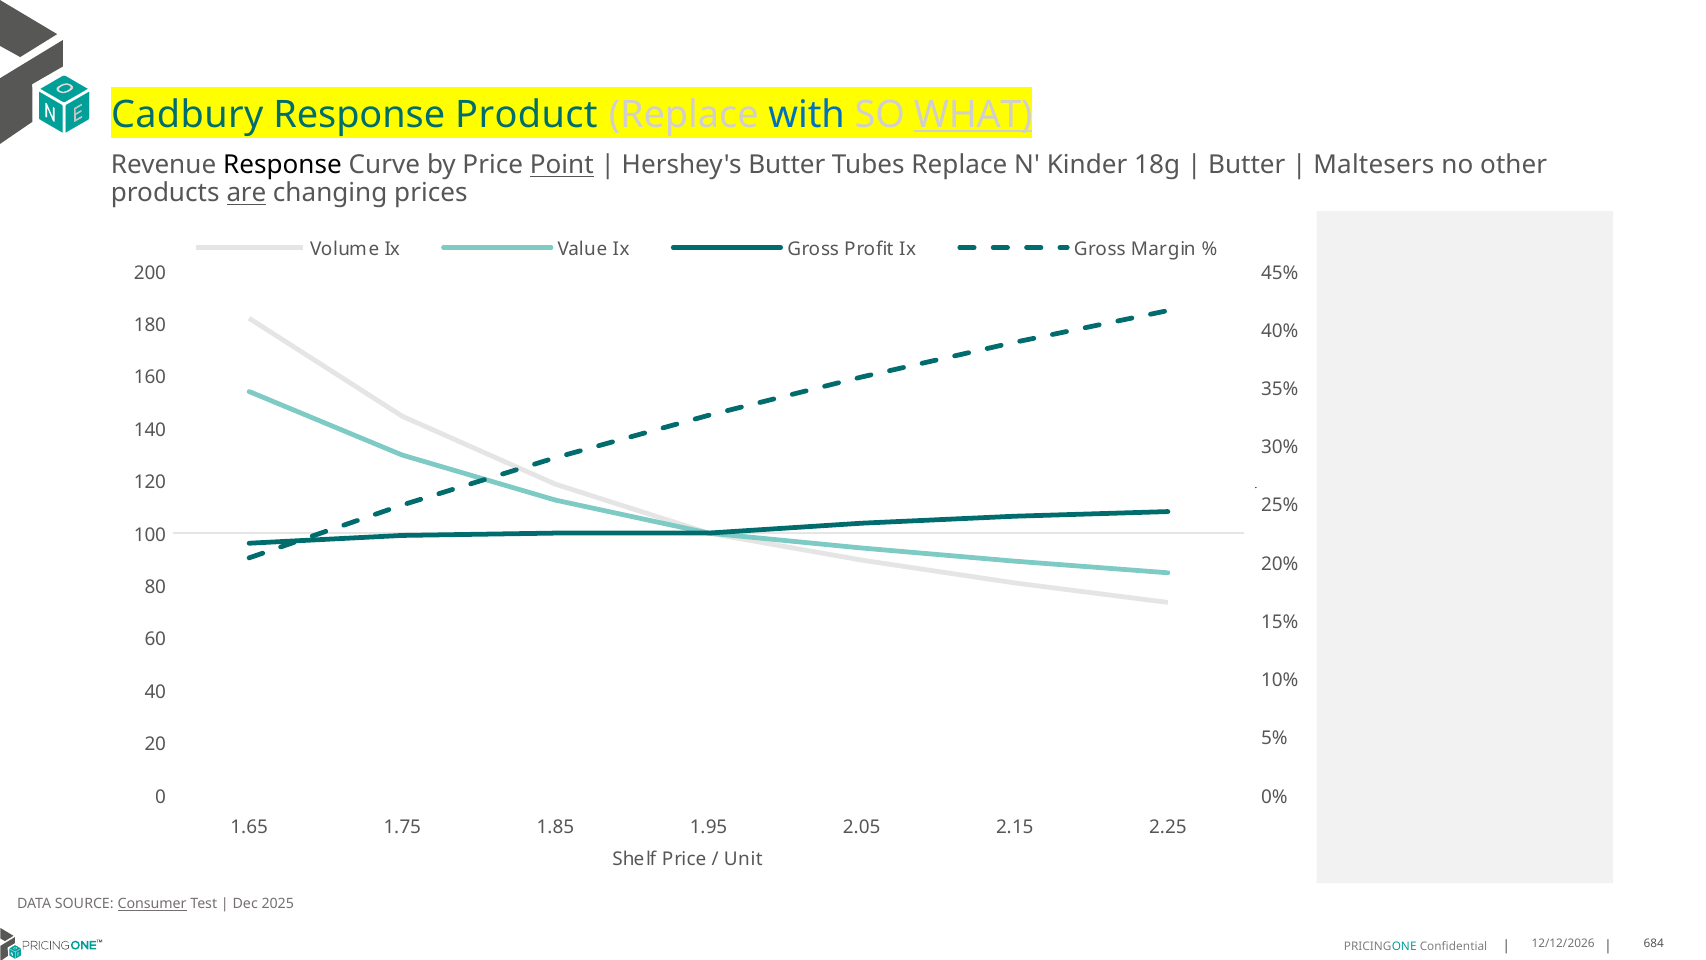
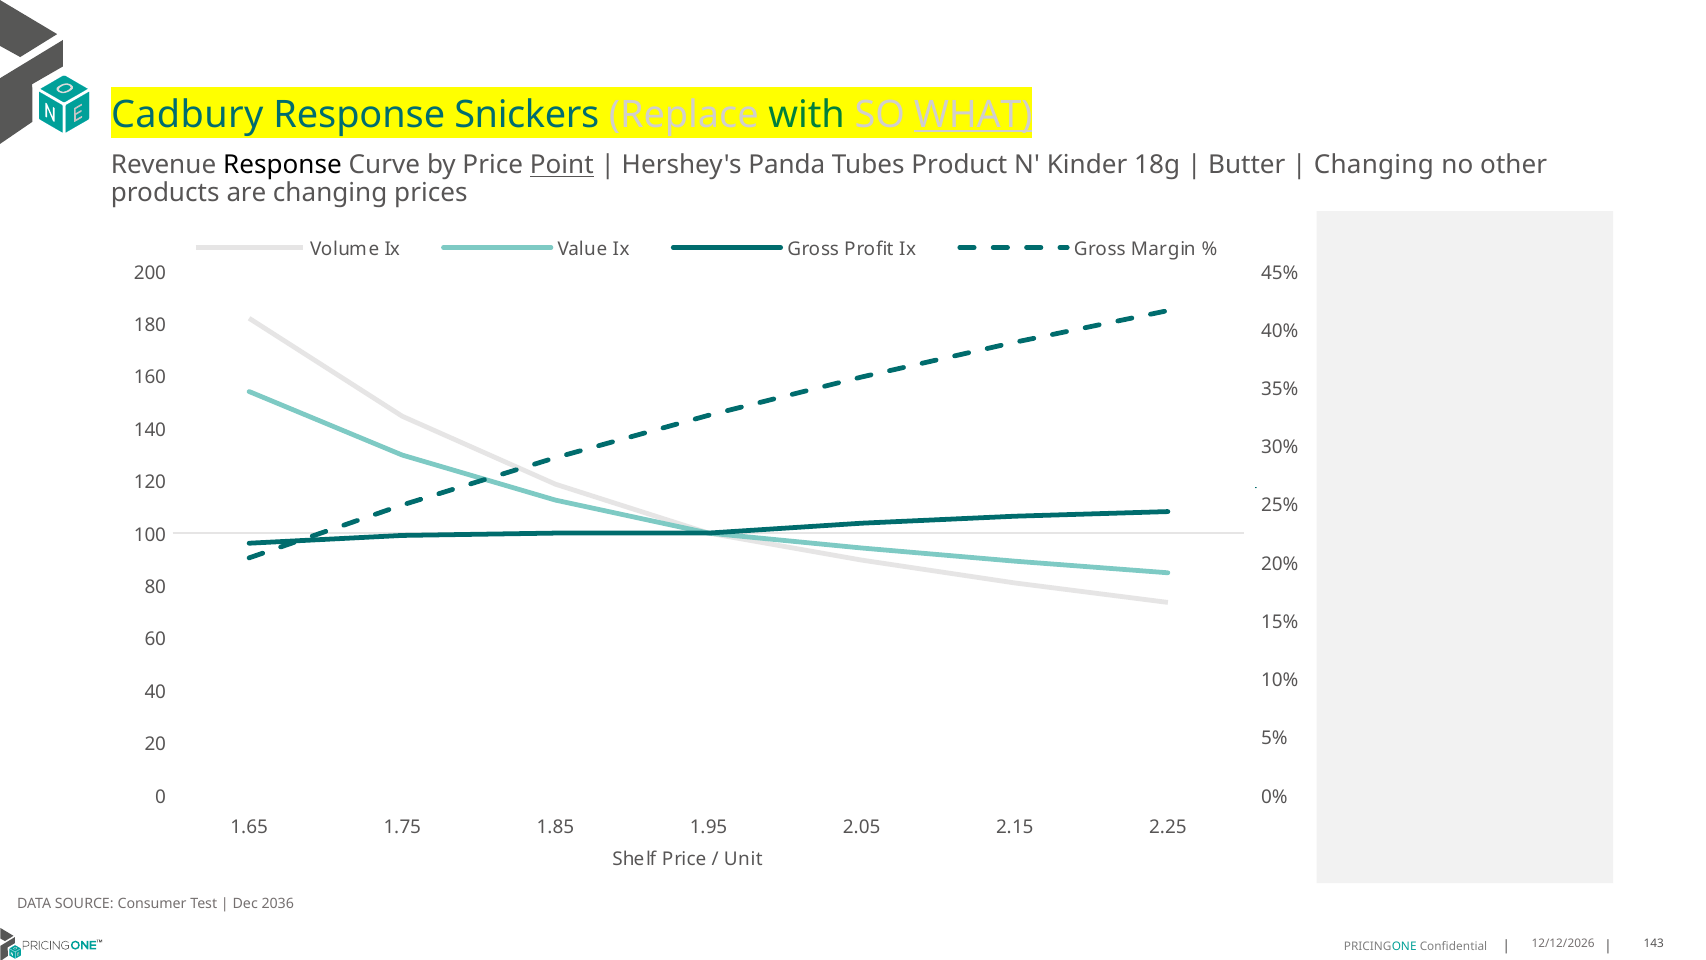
Product: Product -> Snickers
with colour: blue -> green
Hershey's Butter: Butter -> Panda
Tubes Replace: Replace -> Product
Maltesers at (1374, 165): Maltesers -> Changing
are underline: present -> none
Consumer underline: present -> none
2025: 2025 -> 2036
684: 684 -> 143
